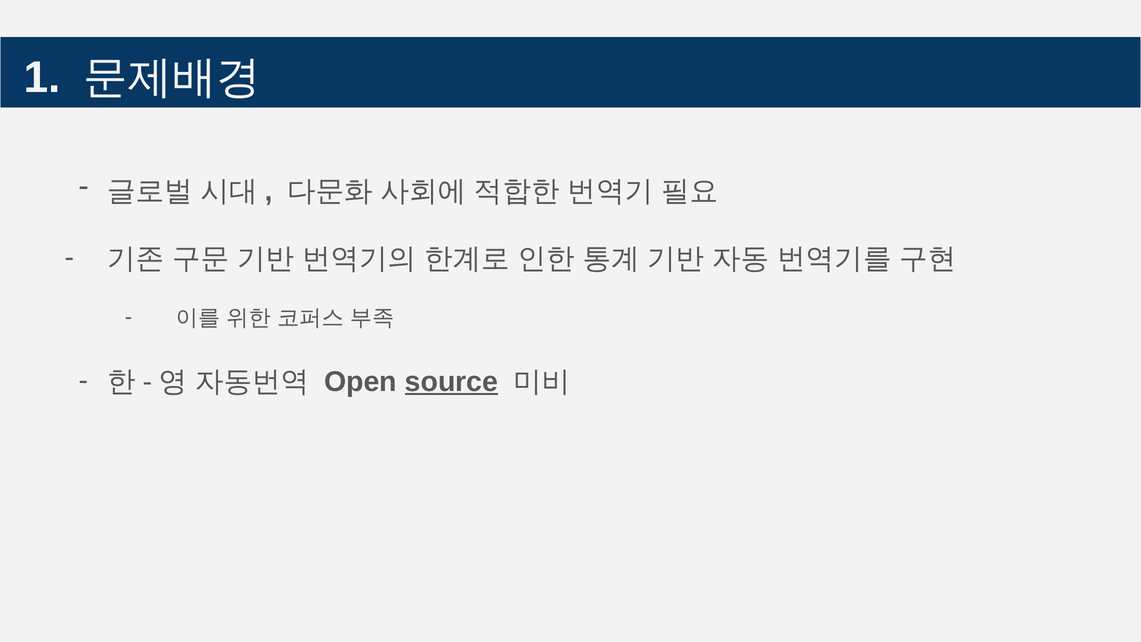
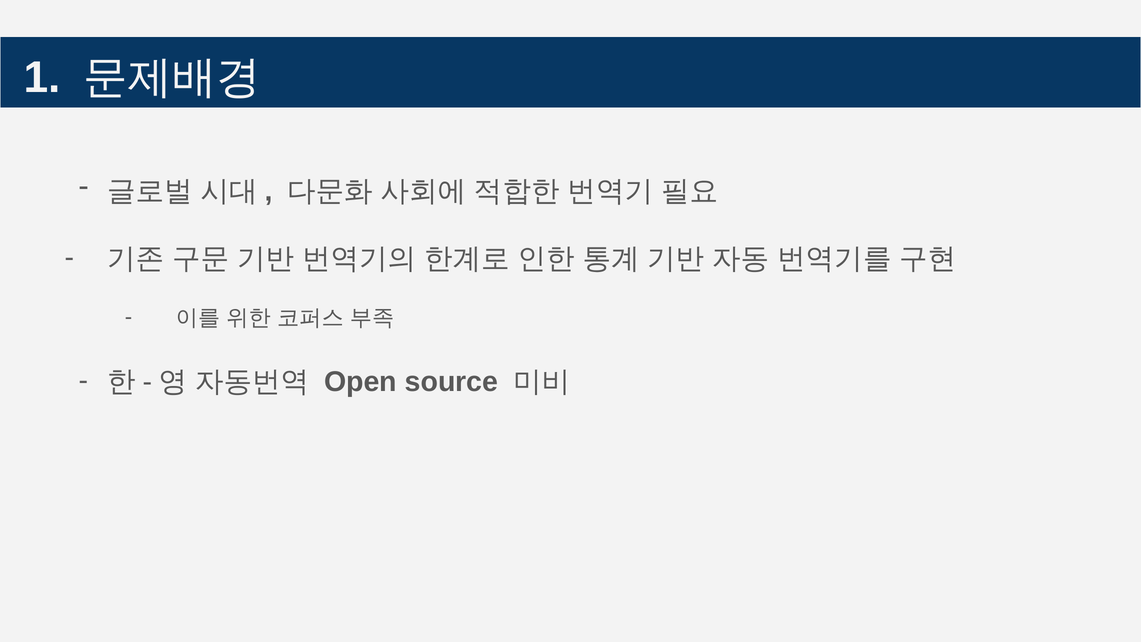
source underline: present -> none
